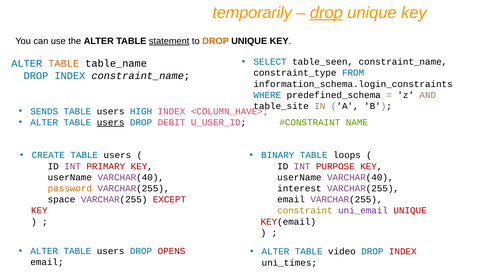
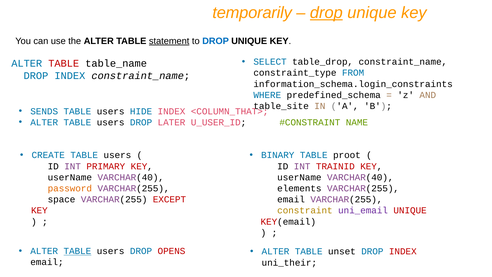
DROP at (216, 41) colour: orange -> blue
table_seen: table_seen -> table_drop
TABLE at (64, 63) colour: orange -> red
HIGH: HIGH -> HIDE
<COLUMN_HAVE>: <COLUMN_HAVE> -> <COLUMN_THAT>
users at (111, 122) underline: present -> none
DEBIT: DEBIT -> LATER
loops: loops -> proot
PURPOSE: PURPOSE -> TRAINID
interest: interest -> elements
TABLE at (77, 251) underline: none -> present
video: video -> unset
uni_times: uni_times -> uni_their
